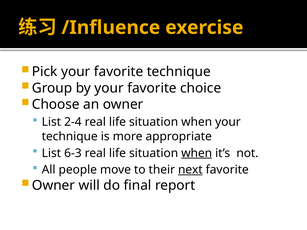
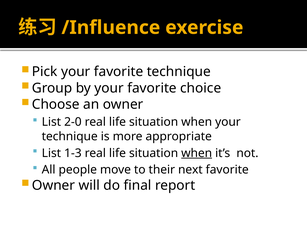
2-4: 2-4 -> 2-0
6-3: 6-3 -> 1-3
next underline: present -> none
